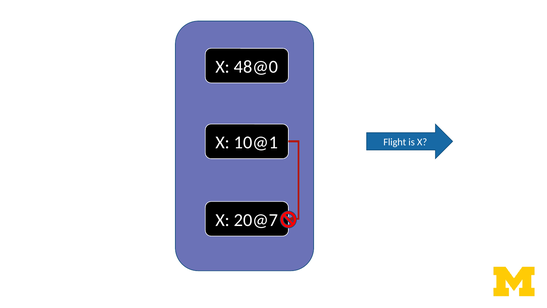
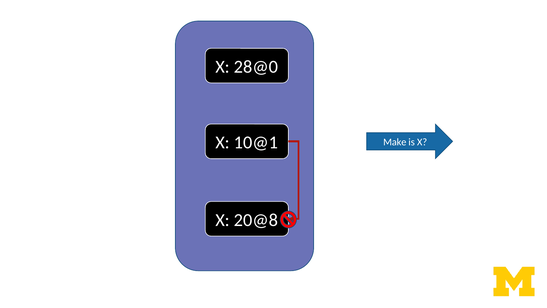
48@0: 48@0 -> 28@0
Flight: Flight -> Make
20@7: 20@7 -> 20@8
